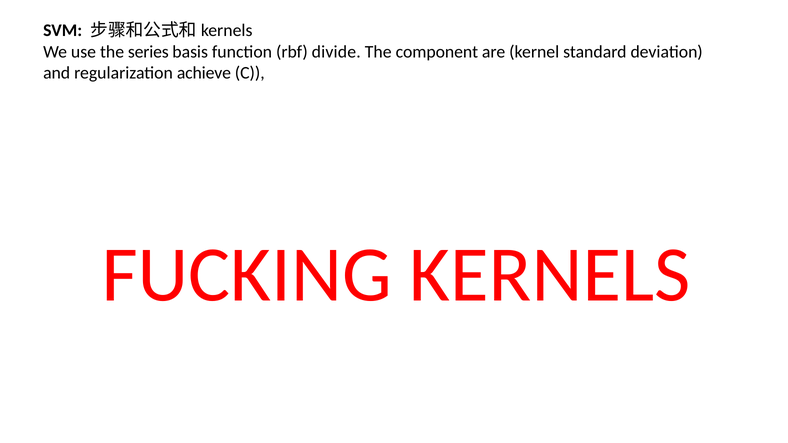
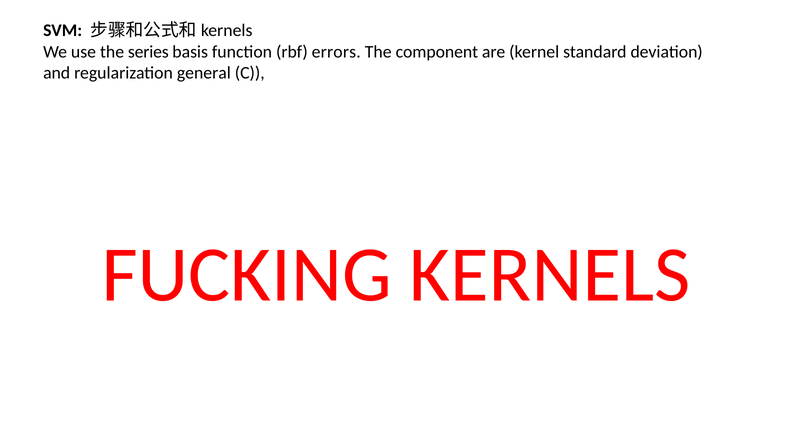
divide: divide -> errors
achieve: achieve -> general
